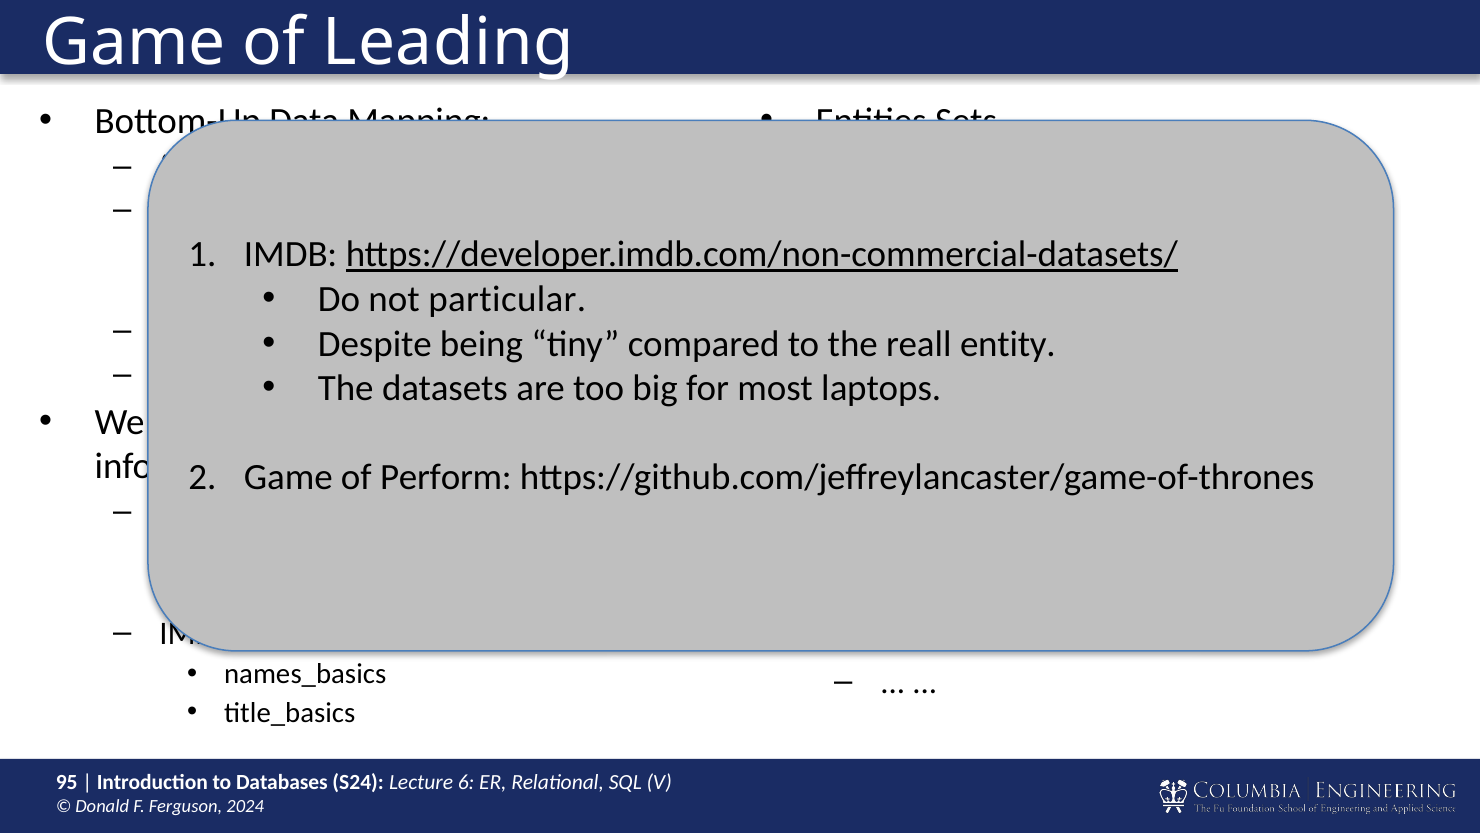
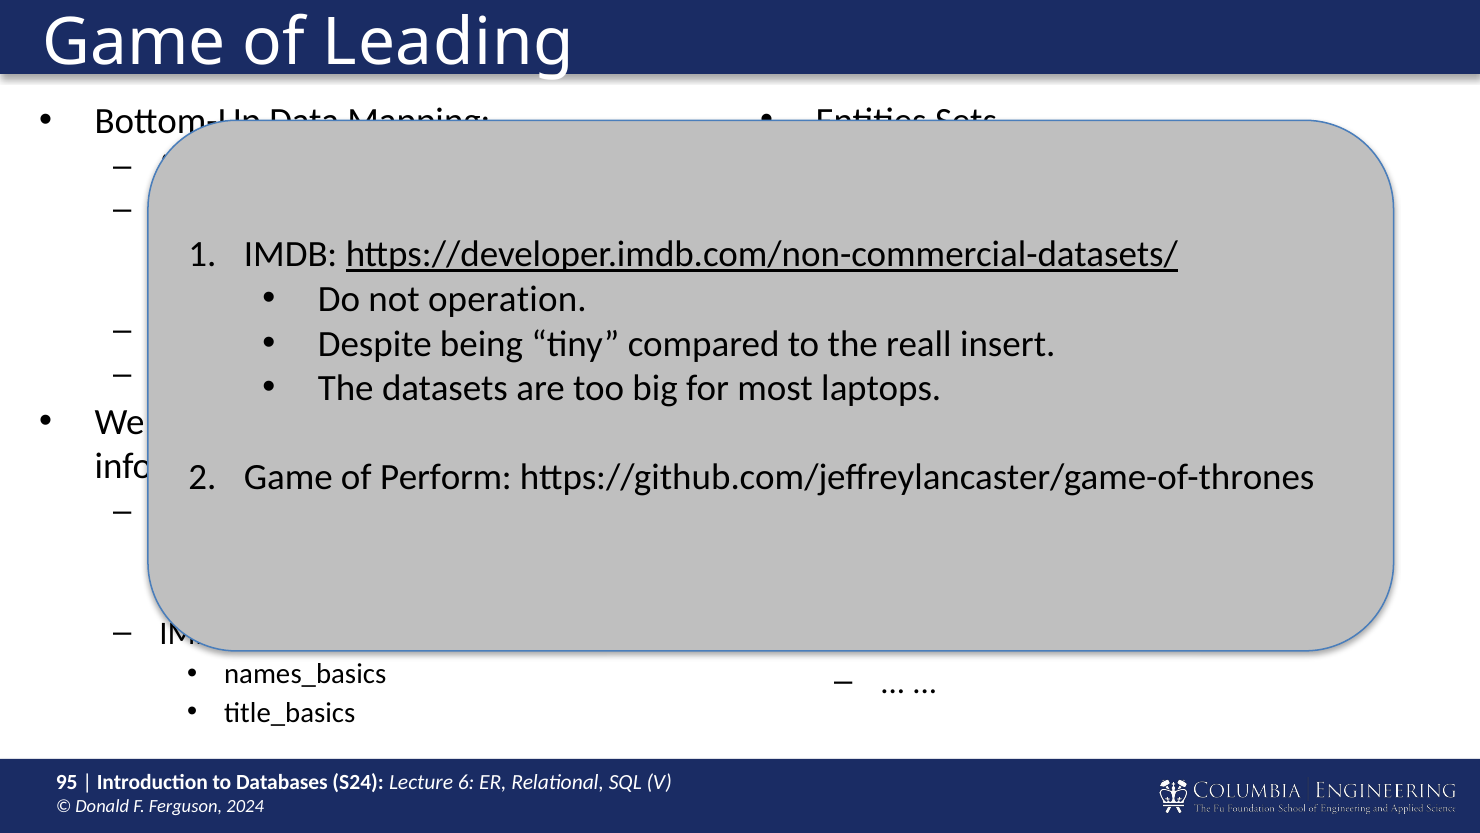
particular: particular -> operation
entity: entity -> insert
